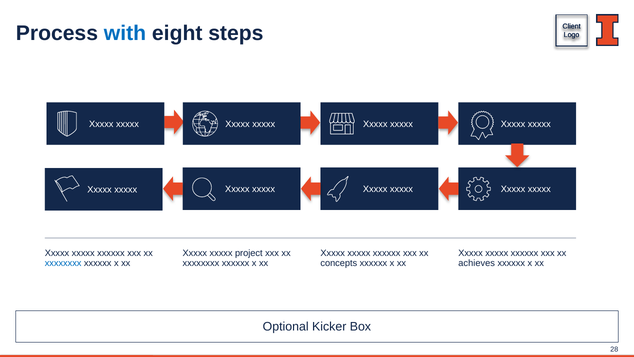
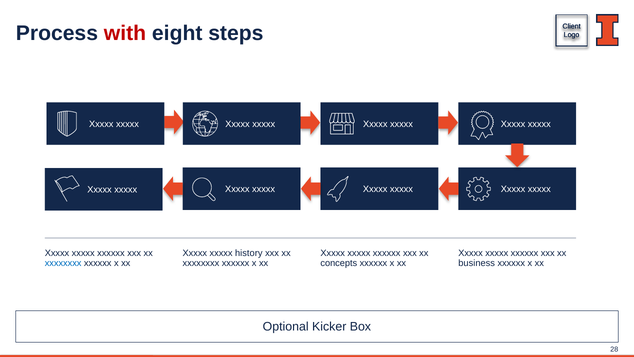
with colour: blue -> red
project: project -> history
achieves: achieves -> business
